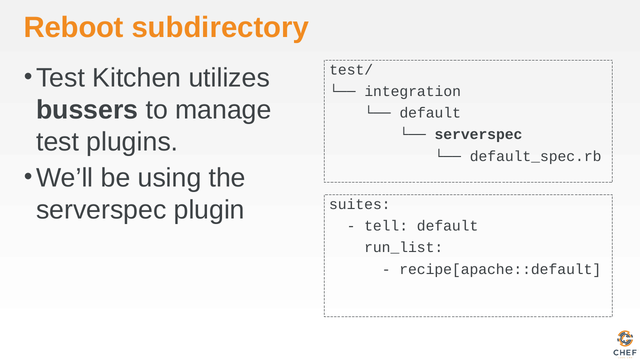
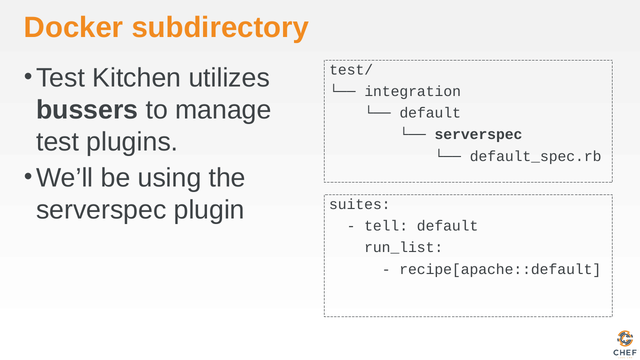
Reboot: Reboot -> Docker
